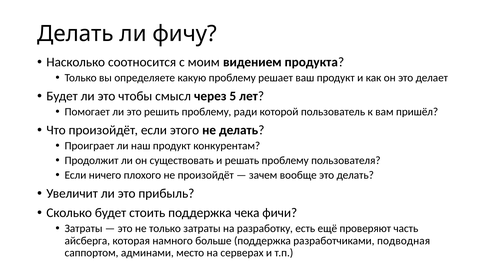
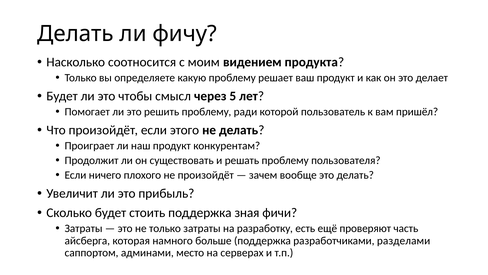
чека: чека -> зная
подводная: подводная -> разделами
